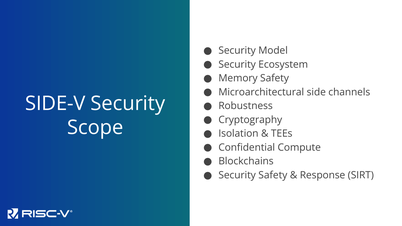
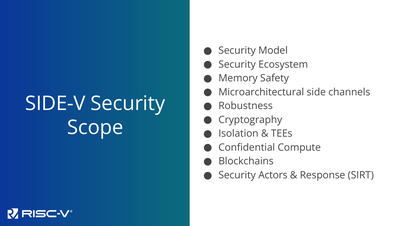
Security Safety: Safety -> Actors
